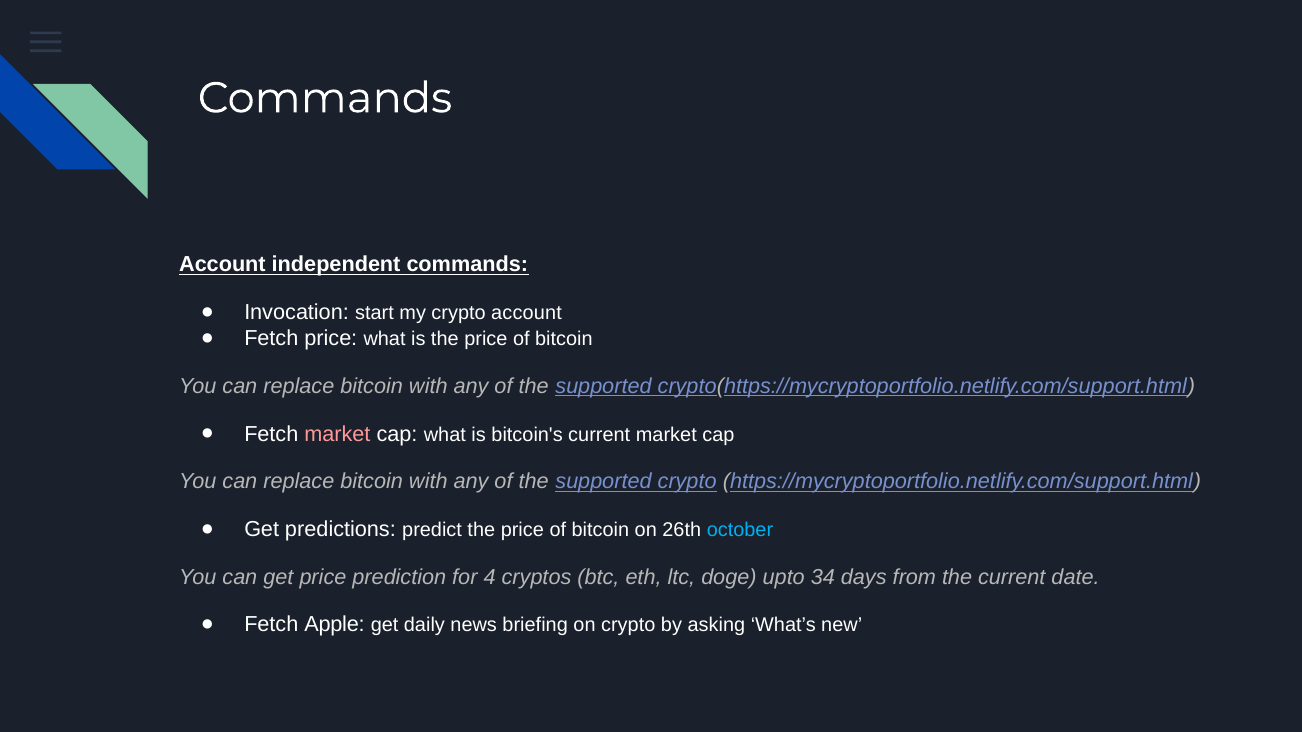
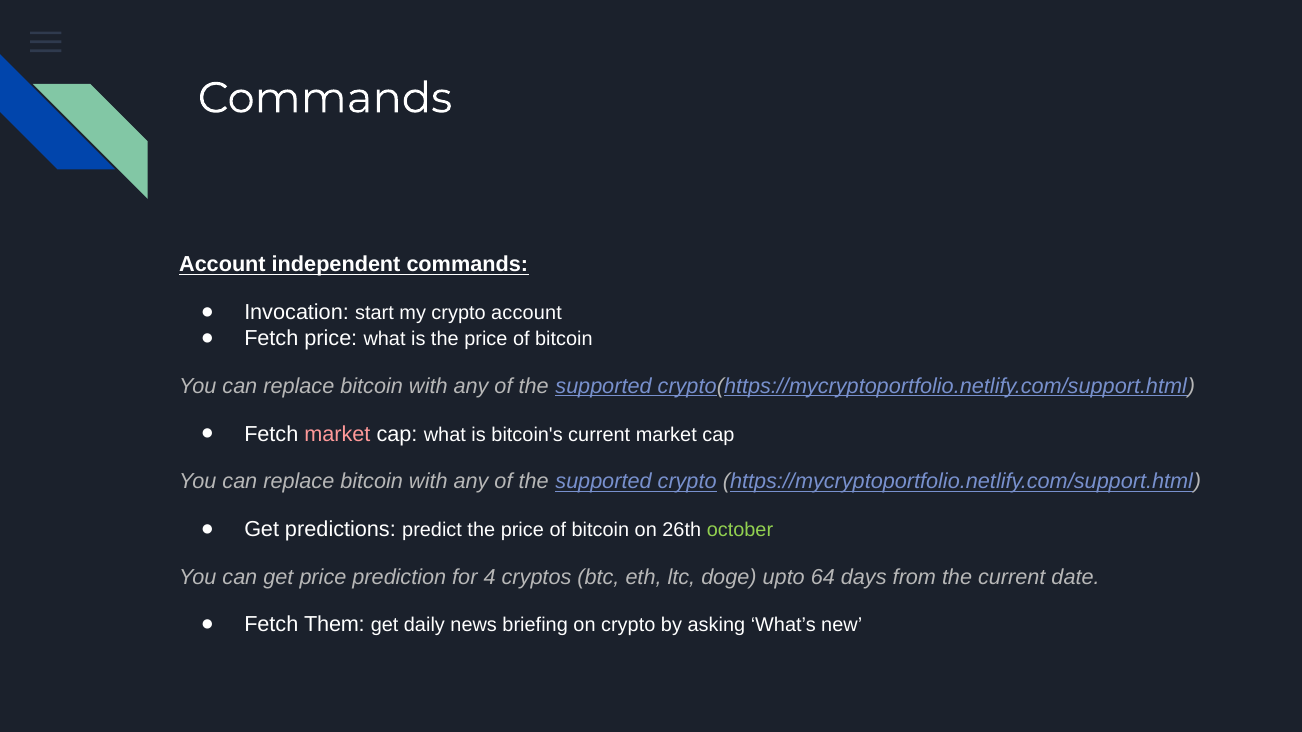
october colour: light blue -> light green
34: 34 -> 64
Apple: Apple -> Them
